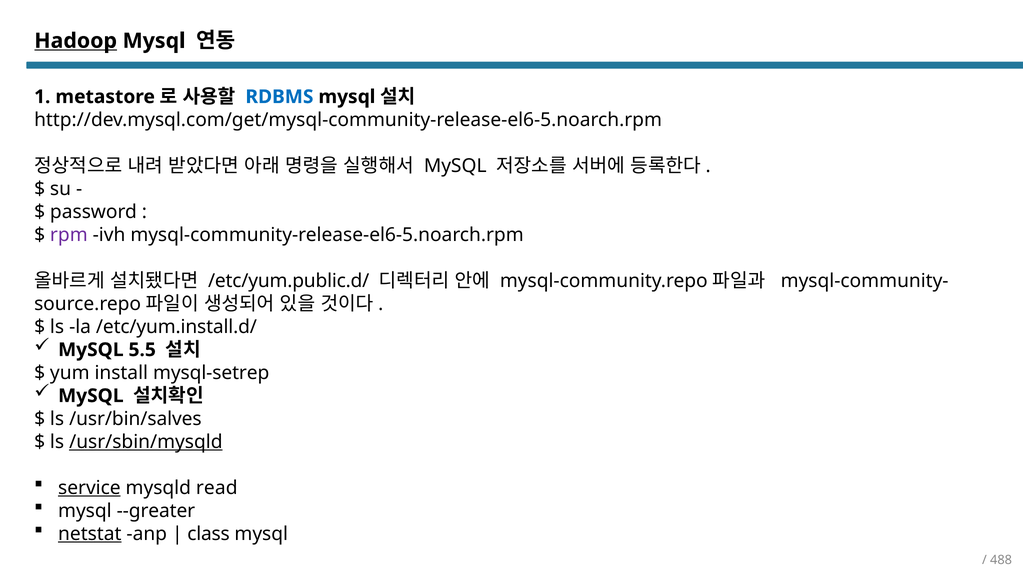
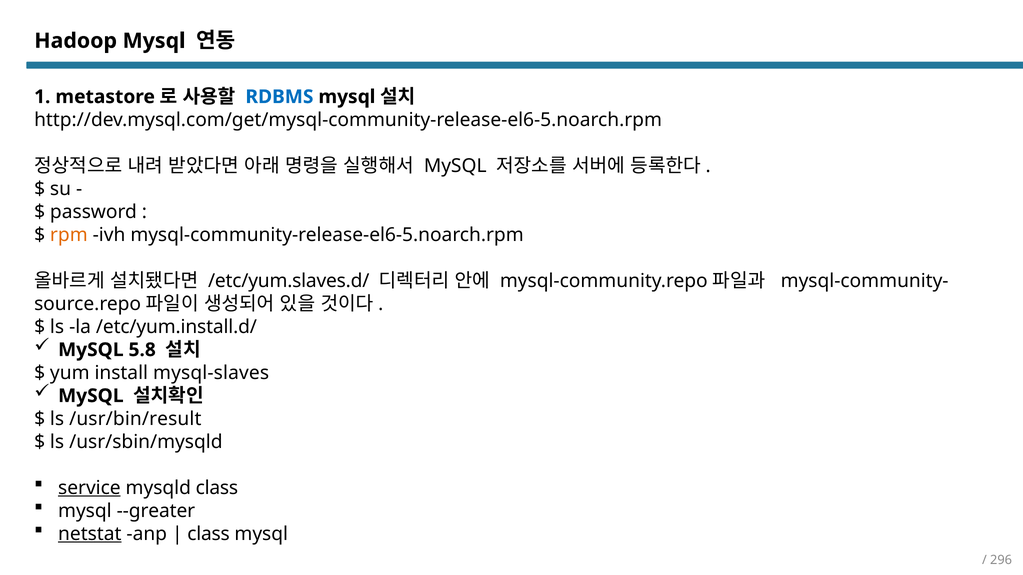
Hadoop underline: present -> none
rpm colour: purple -> orange
/etc/yum.public.d/: /etc/yum.public.d/ -> /etc/yum.slaves.d/
5.5: 5.5 -> 5.8
mysql-setrep: mysql-setrep -> mysql-slaves
/usr/bin/salves: /usr/bin/salves -> /usr/bin/result
/usr/sbin/mysqld underline: present -> none
mysqld read: read -> class
488: 488 -> 296
